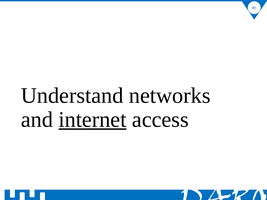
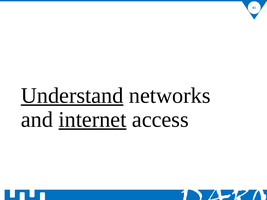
Understand underline: none -> present
